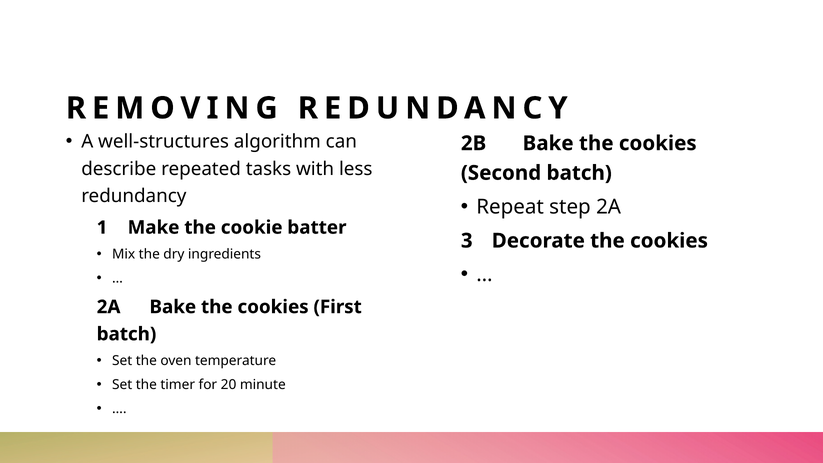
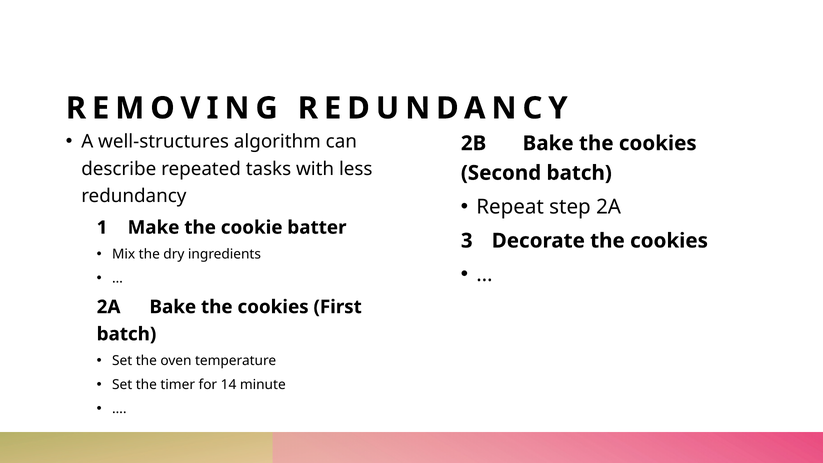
20: 20 -> 14
